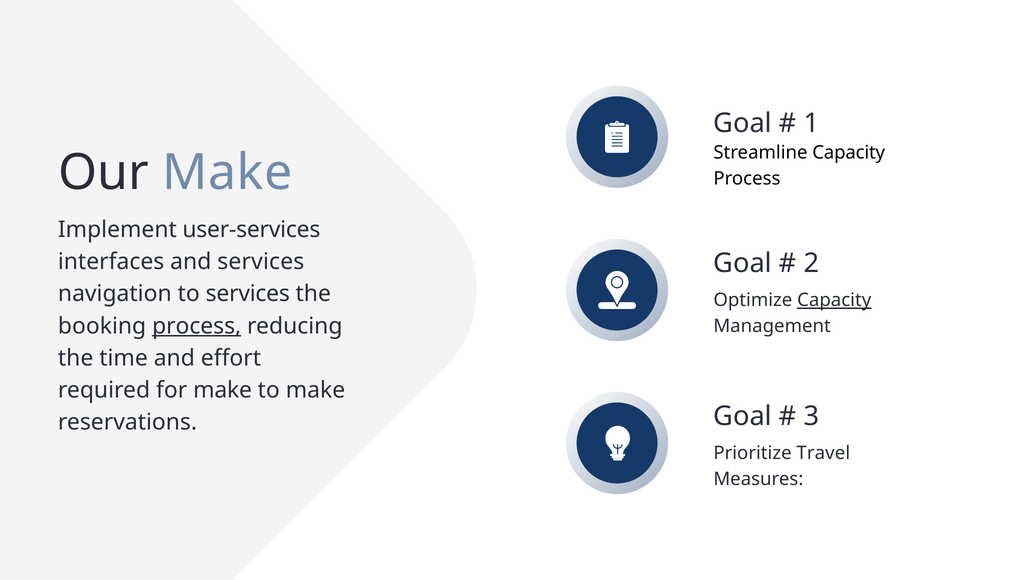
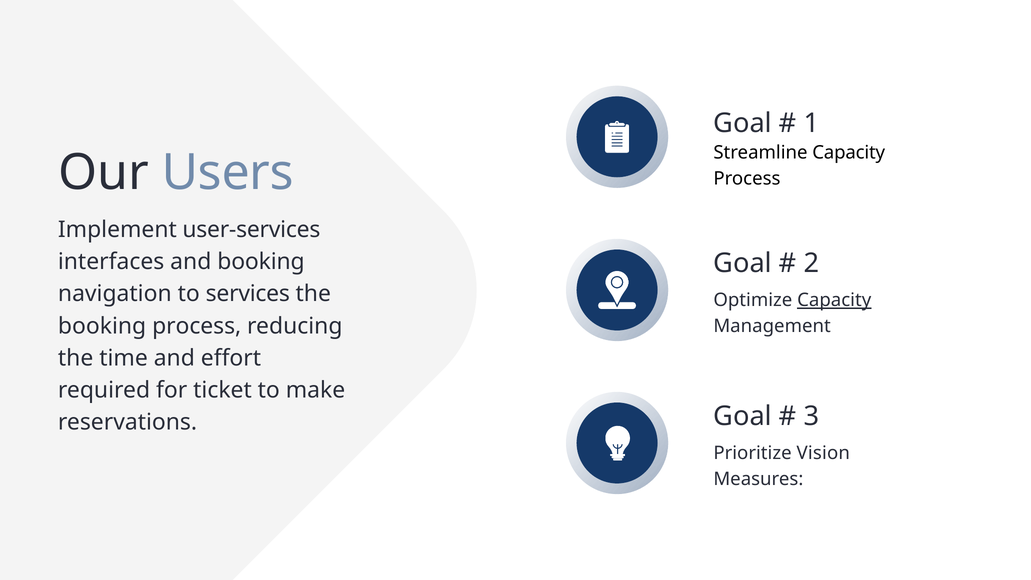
Our Make: Make -> Users
and services: services -> booking
process at (197, 326) underline: present -> none
for make: make -> ticket
Travel: Travel -> Vision
